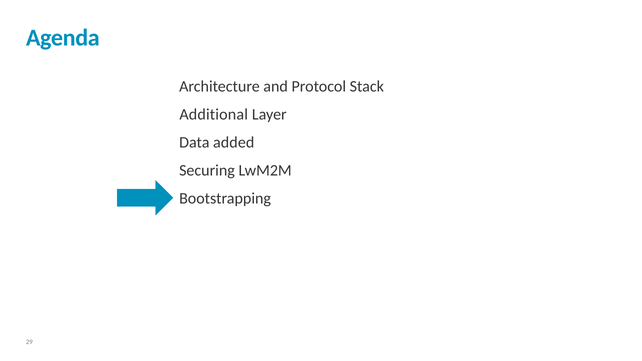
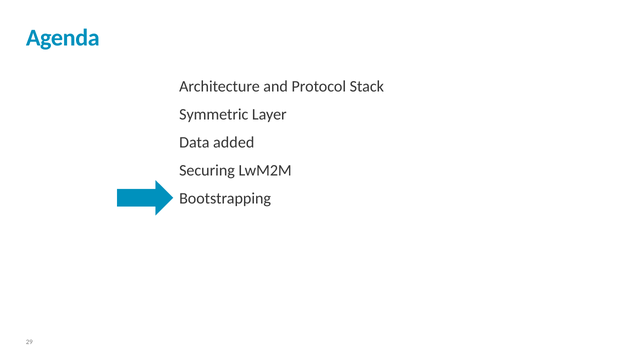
Additional: Additional -> Symmetric
